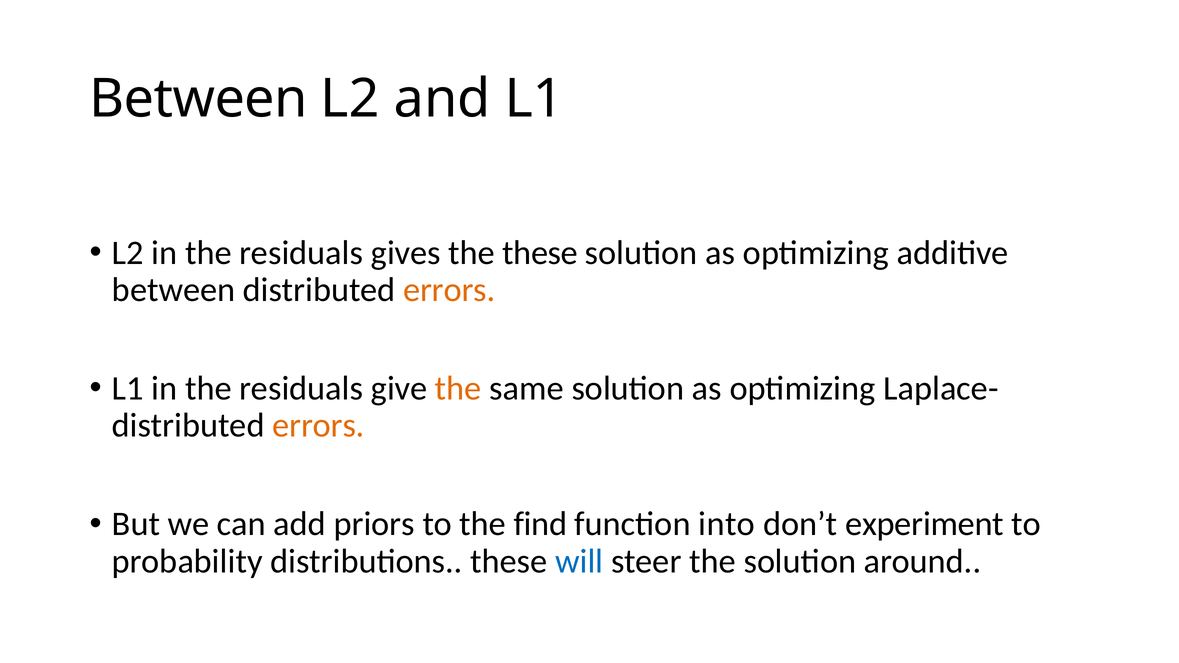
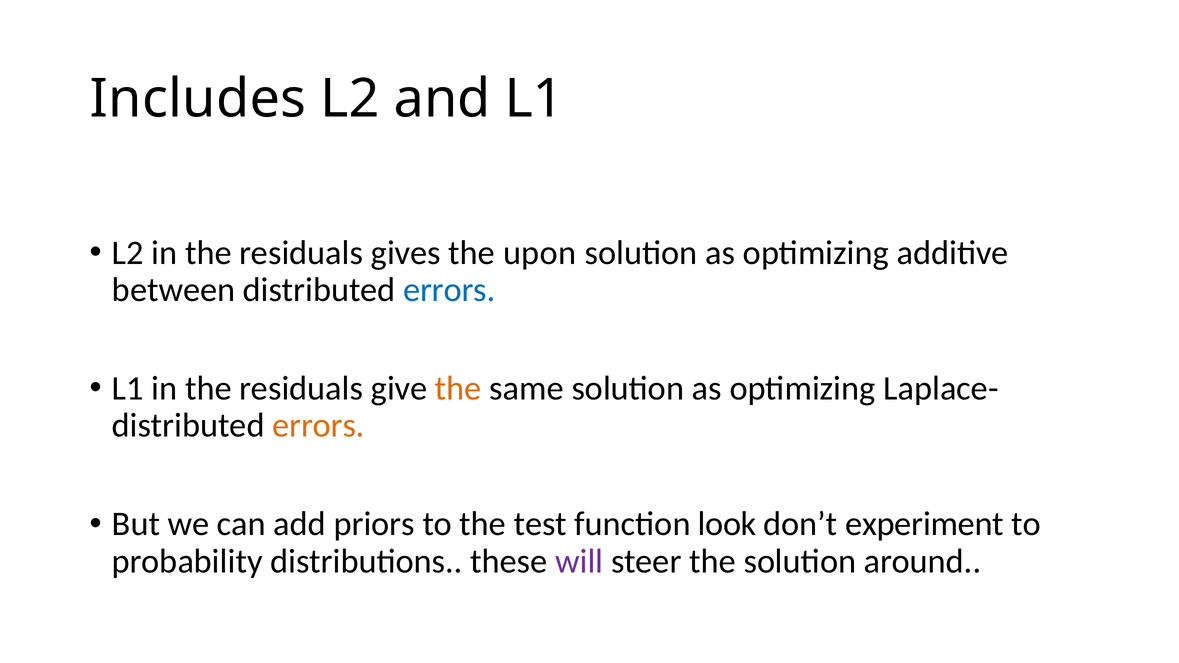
Between at (198, 99): Between -> Includes
the these: these -> upon
errors at (449, 290) colour: orange -> blue
find: find -> test
into: into -> look
will colour: blue -> purple
